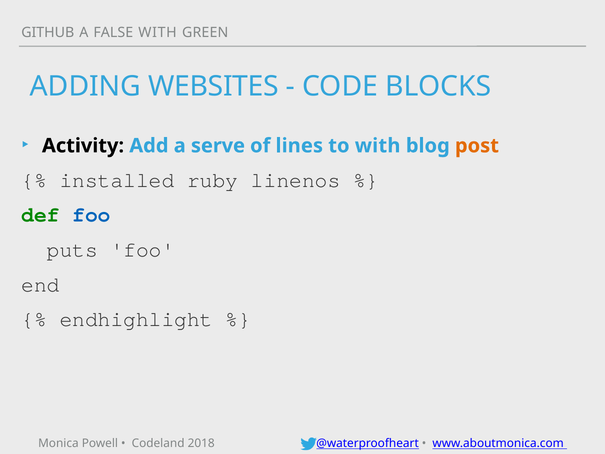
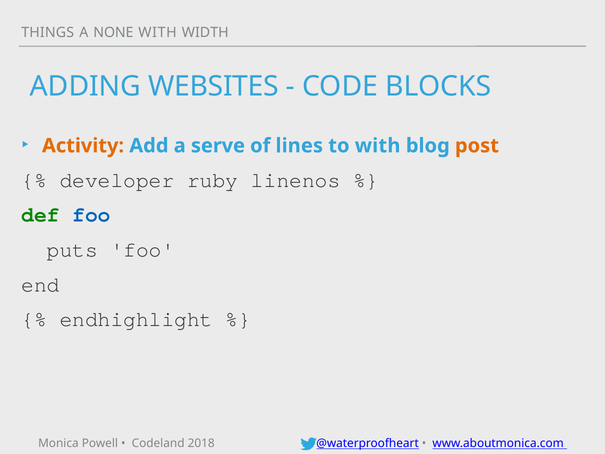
GITHUB: GITHUB -> THINGS
FALSE: FALSE -> NONE
GREEN: GREEN -> WIDTH
Activity colour: black -> orange
installed: installed -> developer
